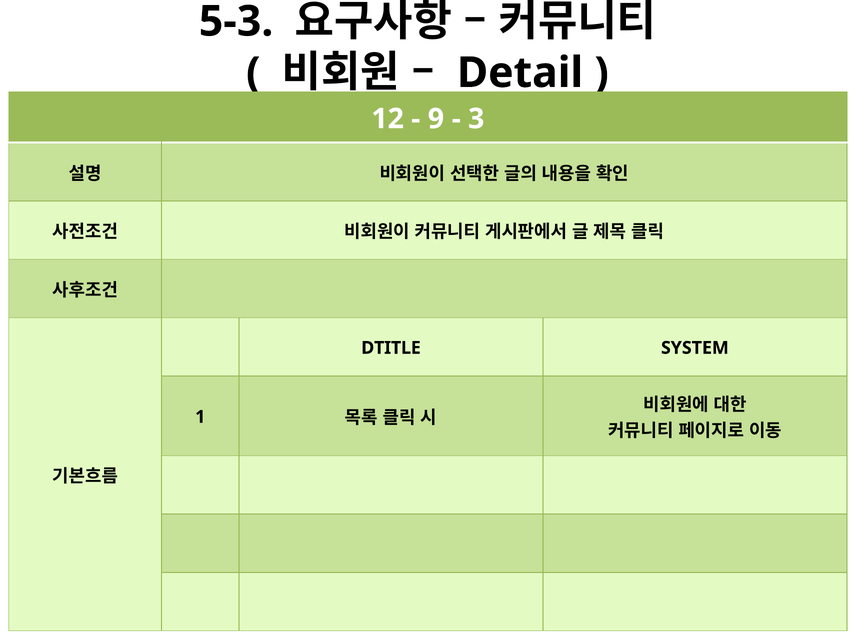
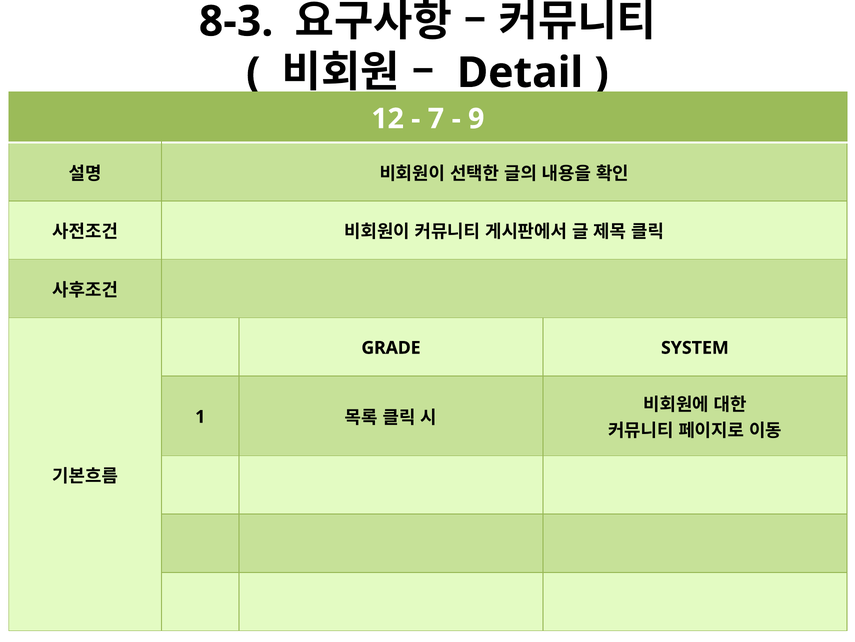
5-3: 5-3 -> 8-3
9: 9 -> 7
3: 3 -> 9
DTITLE: DTITLE -> GRADE
